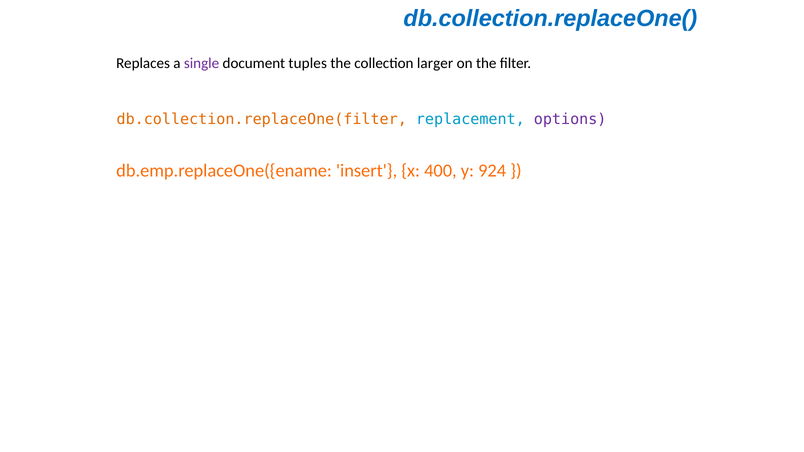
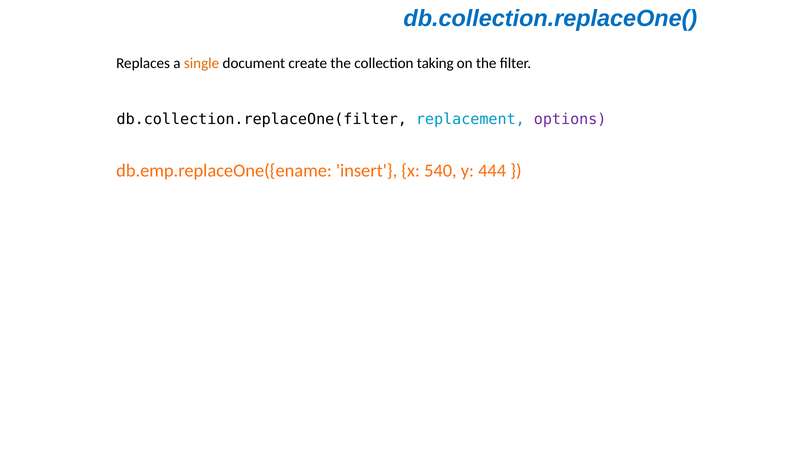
single colour: purple -> orange
tuples: tuples -> create
larger: larger -> taking
db.collection.replaceOne(filter colour: orange -> black
400: 400 -> 540
924: 924 -> 444
